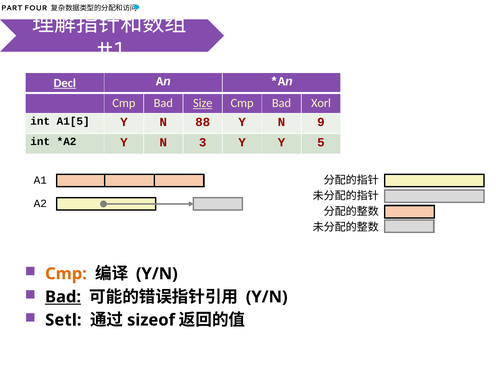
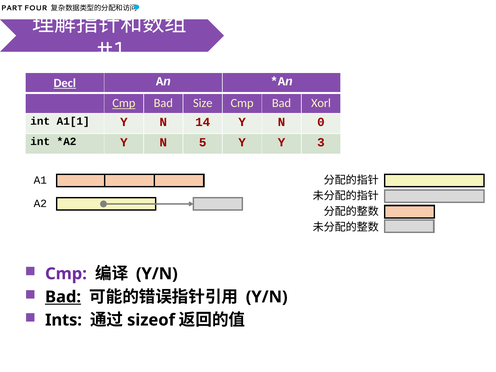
Cmp at (124, 103) underline: none -> present
Size underline: present -> none
A1[5: A1[5 -> A1[1
88: 88 -> 14
9: 9 -> 0
3: 3 -> 5
5: 5 -> 3
Cmp at (66, 274) colour: orange -> purple
Setl: Setl -> Ints
